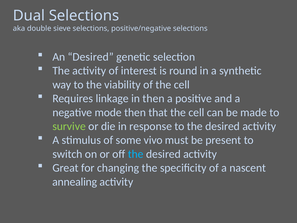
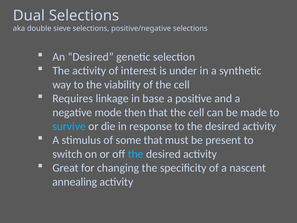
round: round -> under
in then: then -> base
survive colour: light green -> light blue
some vivo: vivo -> that
